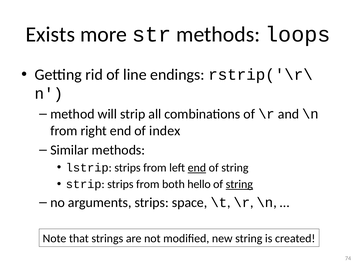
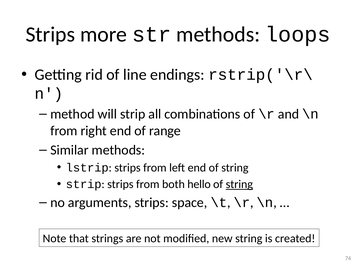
Exists at (50, 34): Exists -> Strips
index: index -> range
end at (197, 168) underline: present -> none
